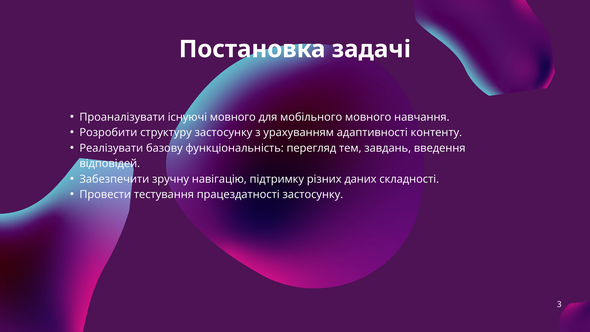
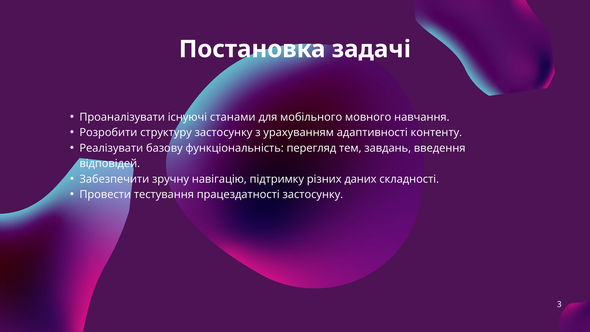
існуючі мовного: мовного -> станами
